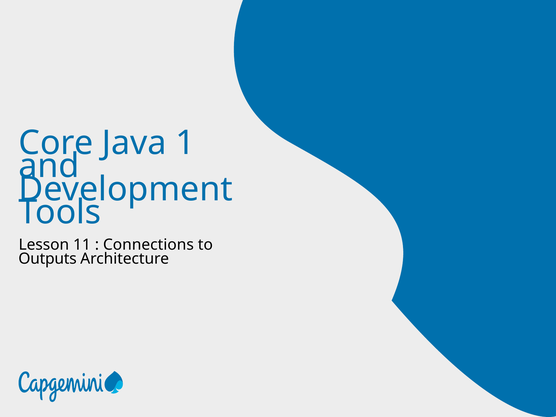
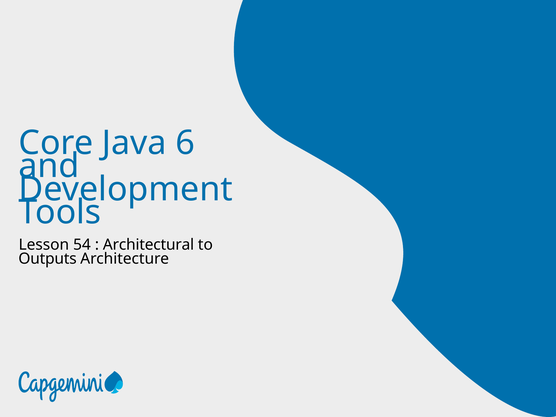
1: 1 -> 6
11: 11 -> 54
Connections: Connections -> Architectural
